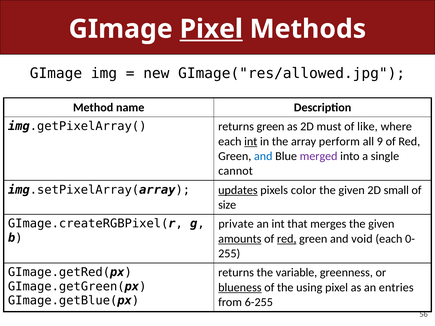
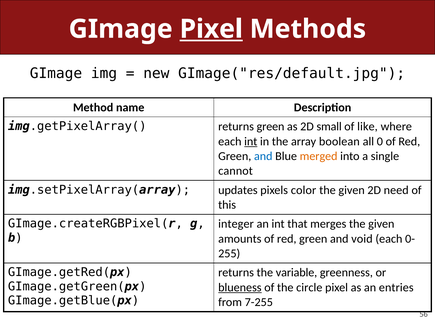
GImage("res/allowed.jpg: GImage("res/allowed.jpg -> GImage("res/default.jpg
must: must -> small
perform: perform -> boolean
9: 9 -> 0
merged colour: purple -> orange
updates underline: present -> none
small: small -> need
size: size -> this
private: private -> integer
amounts underline: present -> none
red at (287, 239) underline: present -> none
using: using -> circle
6-255: 6-255 -> 7-255
